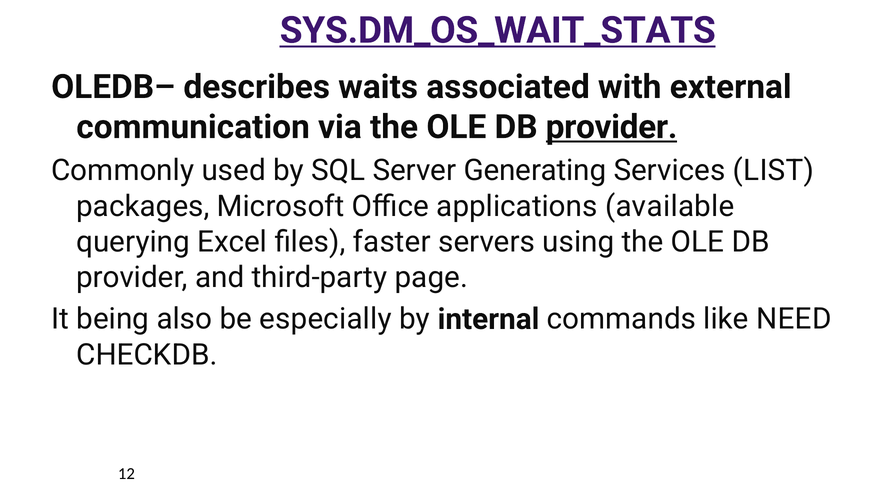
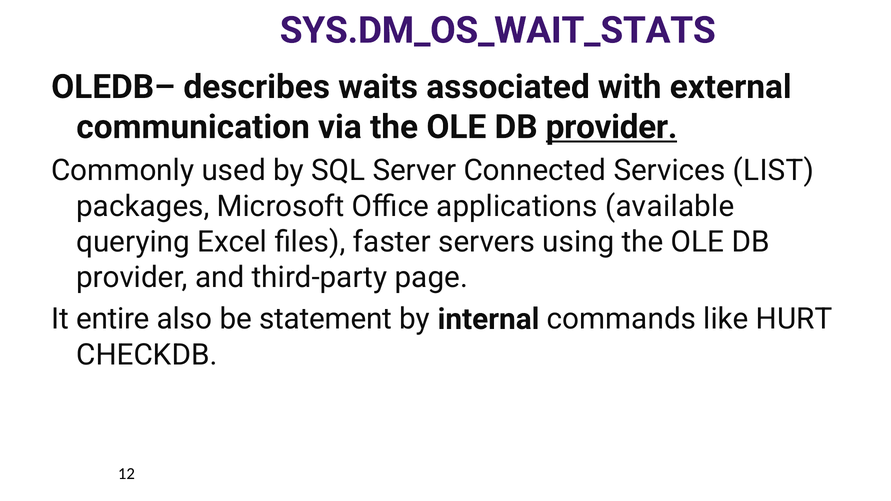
SYS.DM_OS_WAIT_STATS underline: present -> none
Generating: Generating -> Connected
being: being -> entire
especially: especially -> statement
NEED: NEED -> HURT
